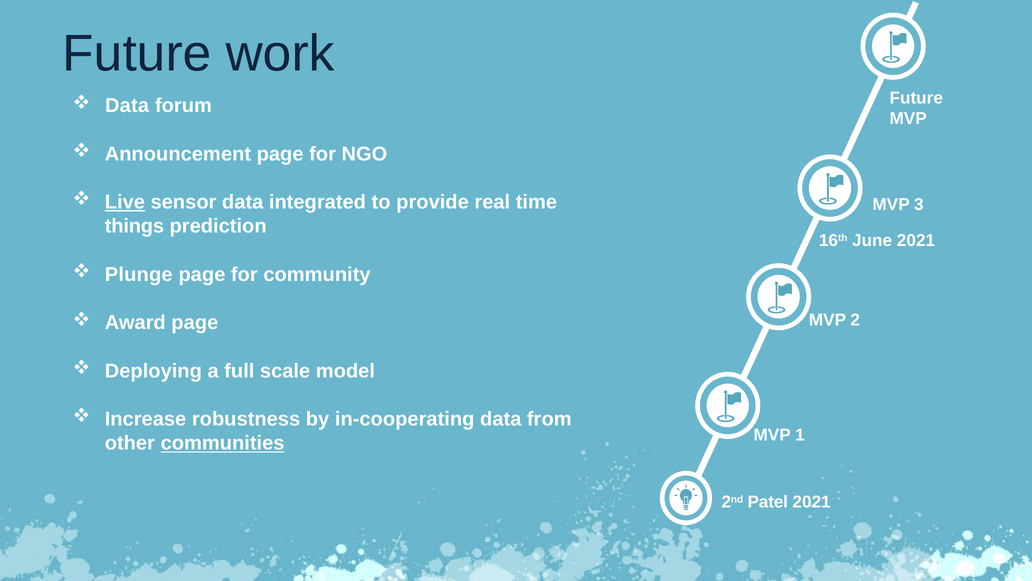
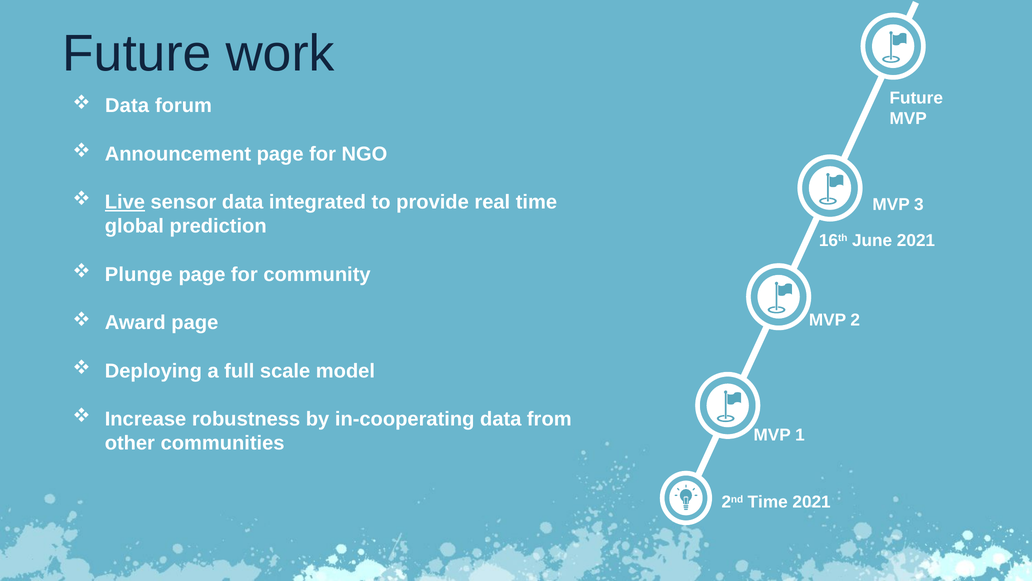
things: things -> global
communities underline: present -> none
2nd Patel: Patel -> Time
